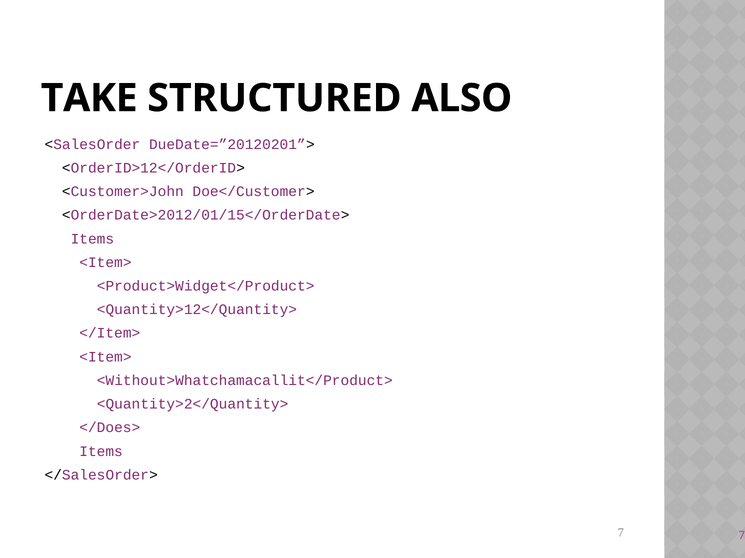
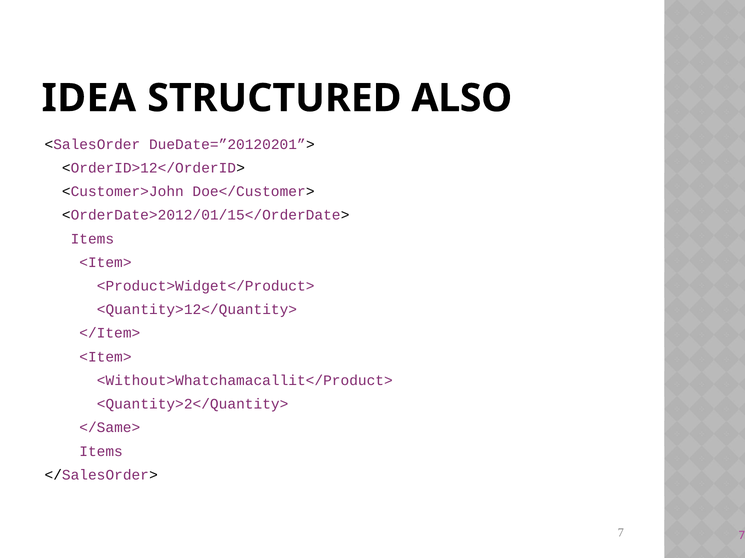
TAKE: TAKE -> IDEA
</Does>: </Does> -> </Same>
